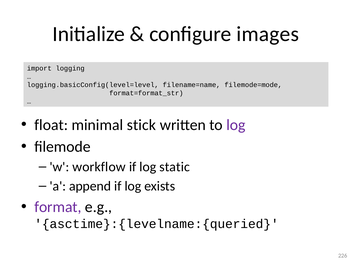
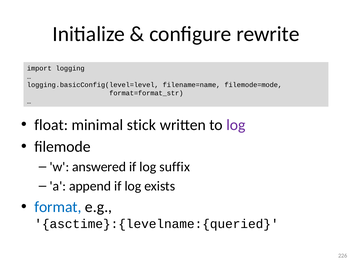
images: images -> rewrite
workflow: workflow -> answered
static: static -> suffix
format colour: purple -> blue
